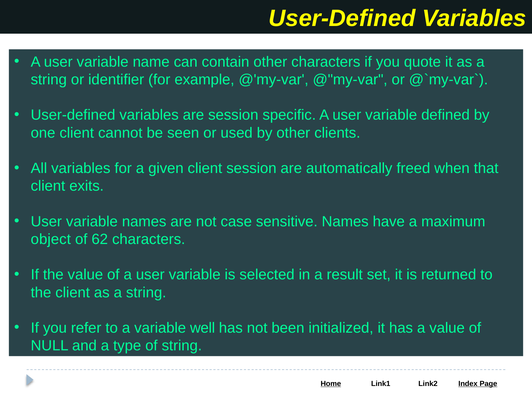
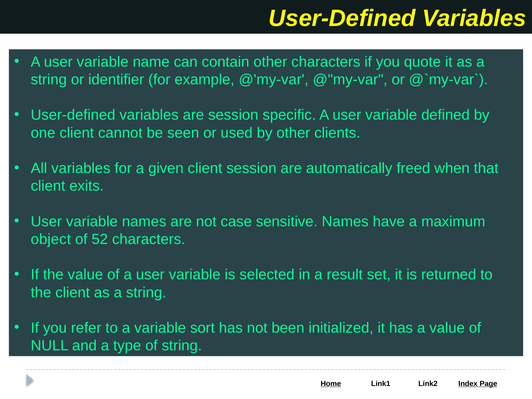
62: 62 -> 52
well: well -> sort
